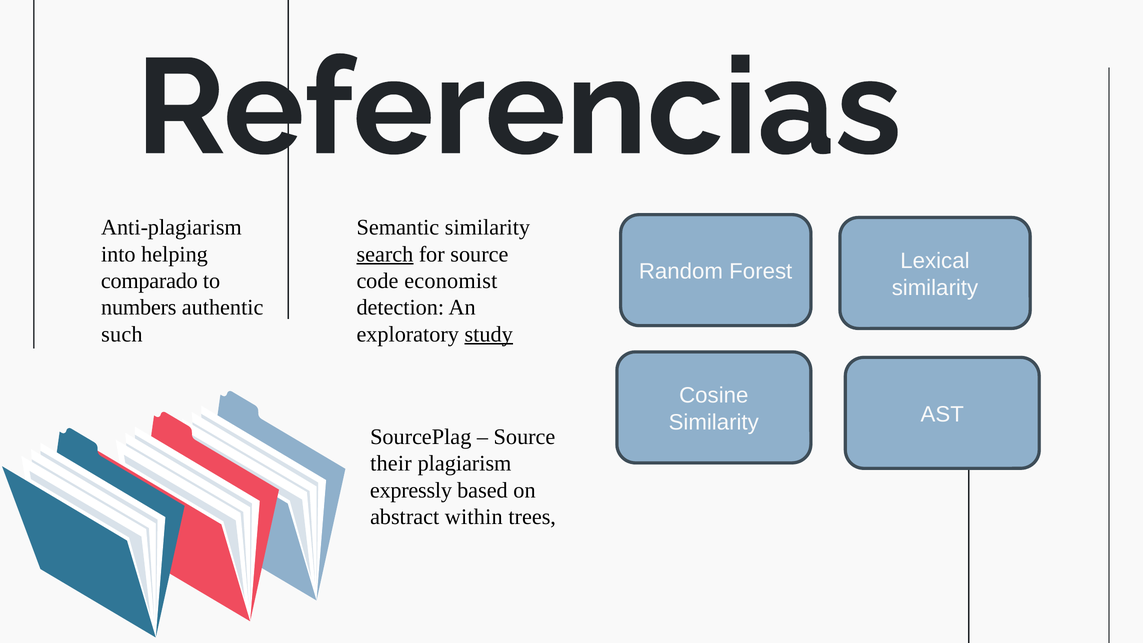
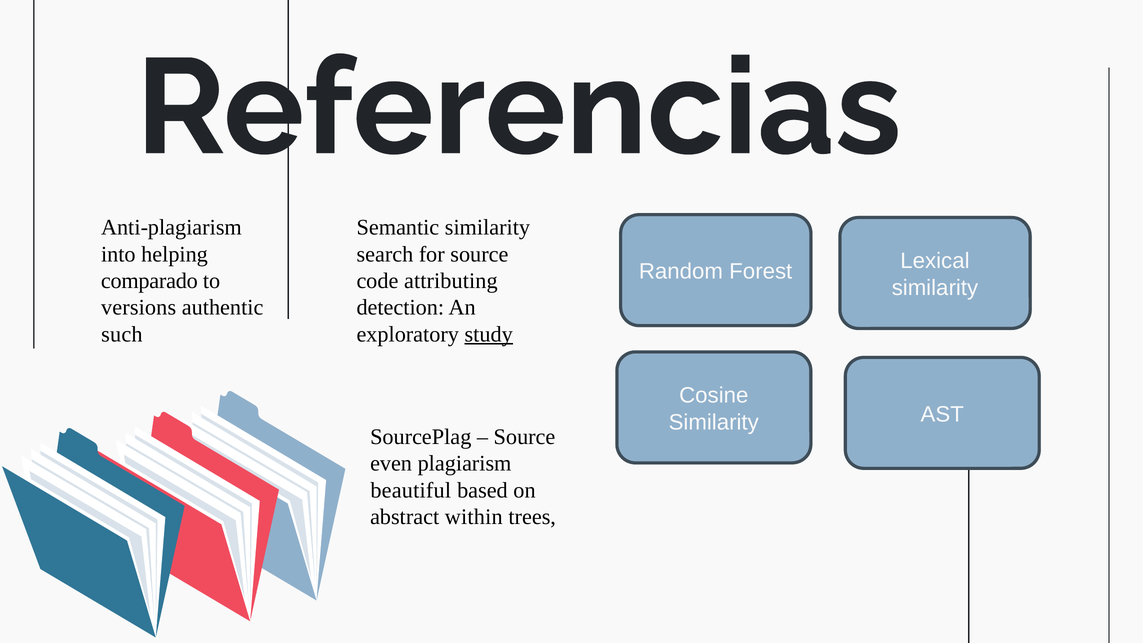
search underline: present -> none
economist: economist -> attributing
numbers: numbers -> versions
their: their -> even
expressly: expressly -> beautiful
